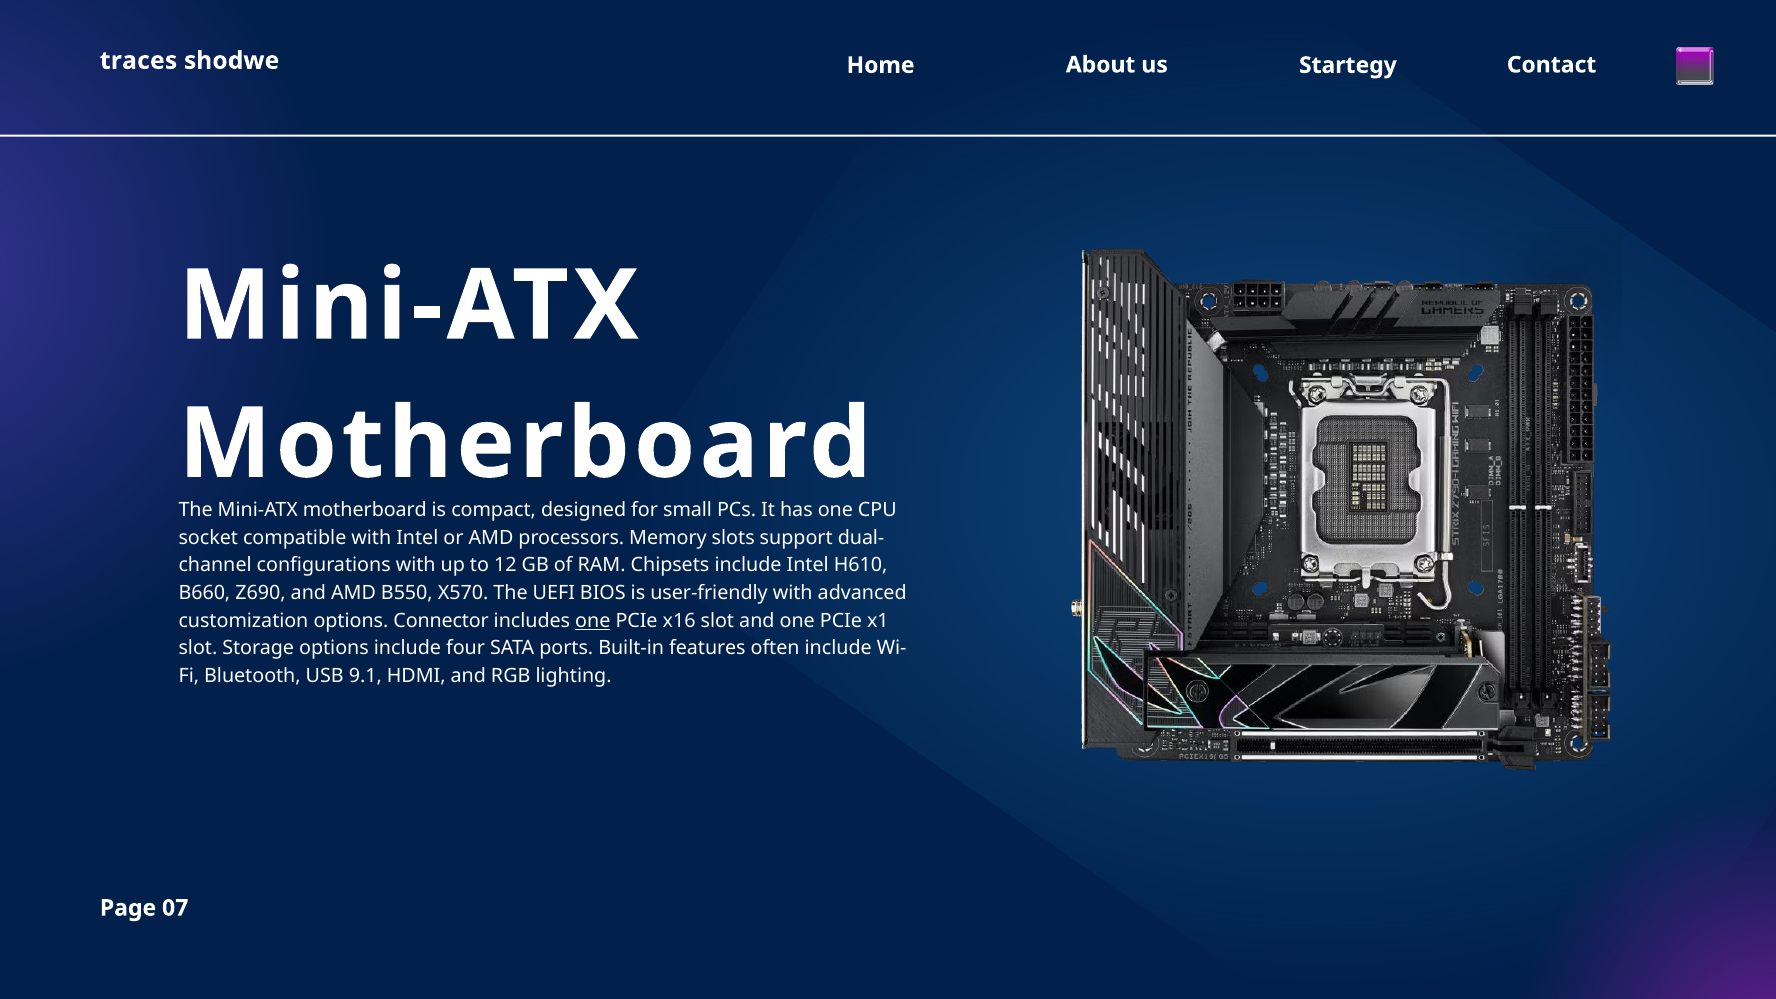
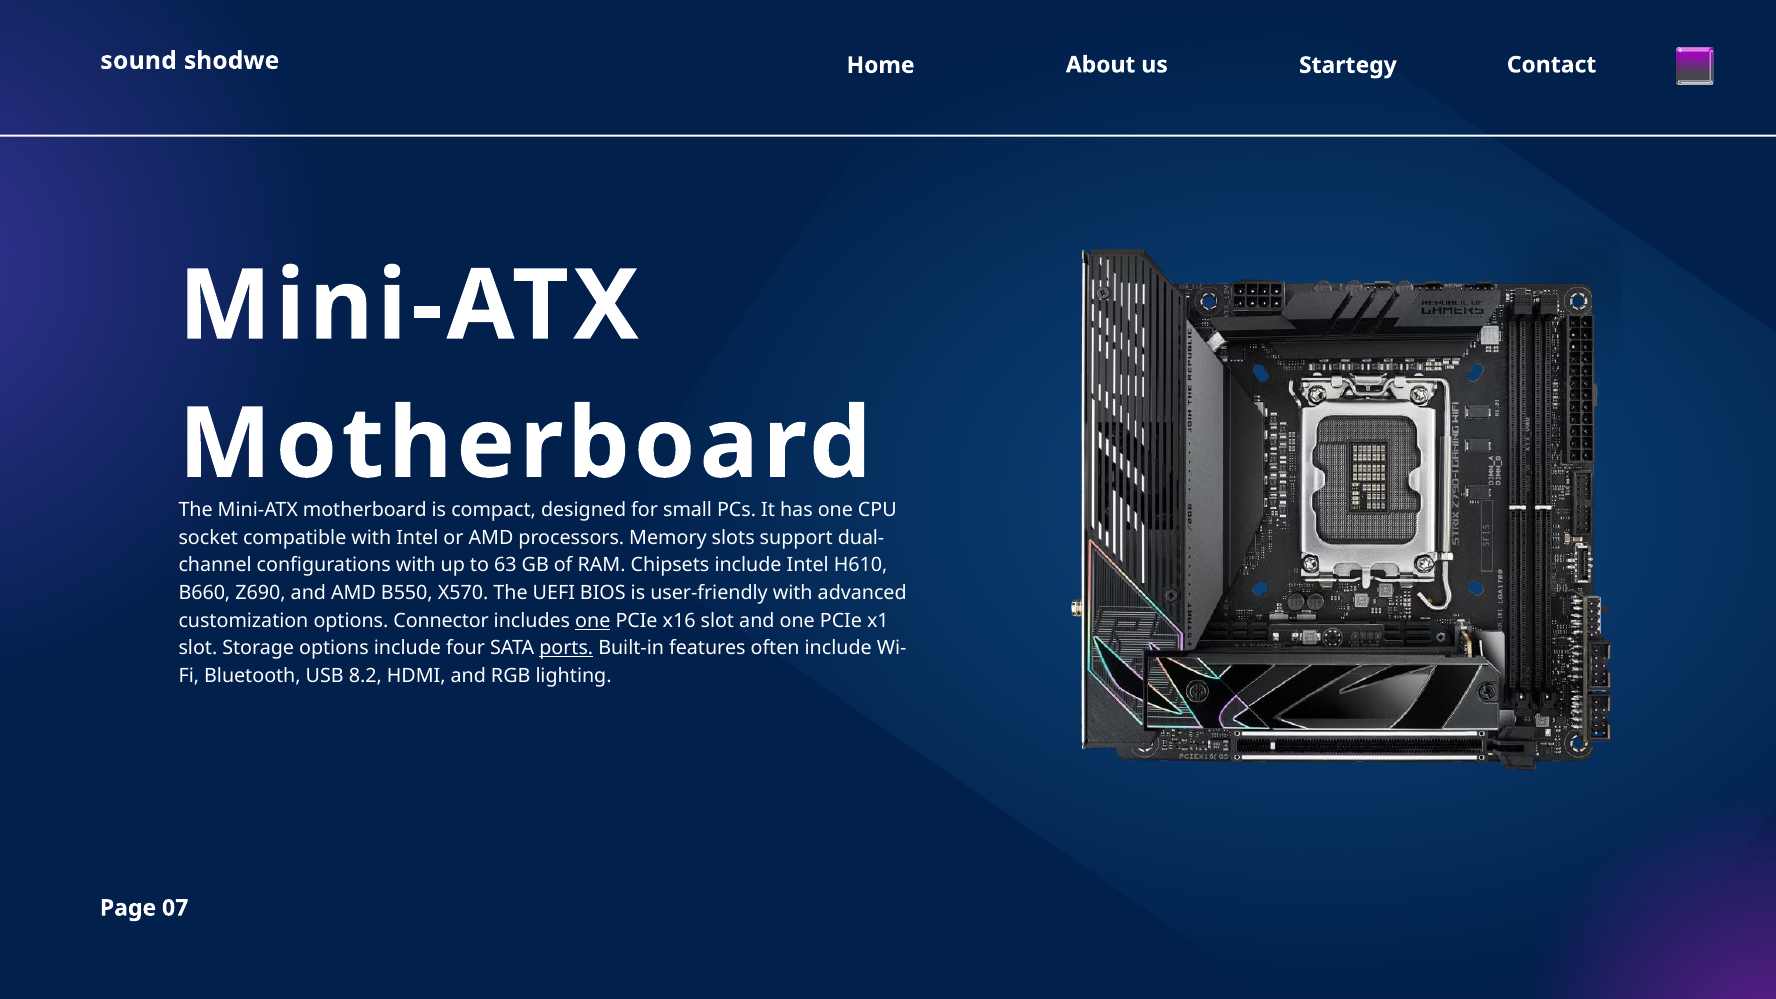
traces: traces -> sound
12: 12 -> 63
ports underline: none -> present
9.1: 9.1 -> 8.2
